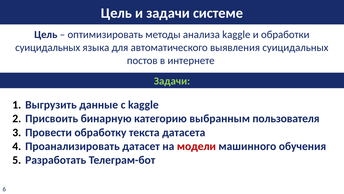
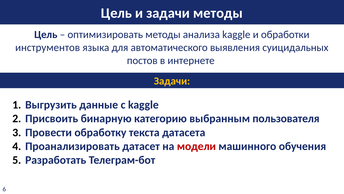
задачи системе: системе -> методы
суицидальных at (48, 47): суицидальных -> инструментов
Задачи at (172, 81) colour: light green -> yellow
